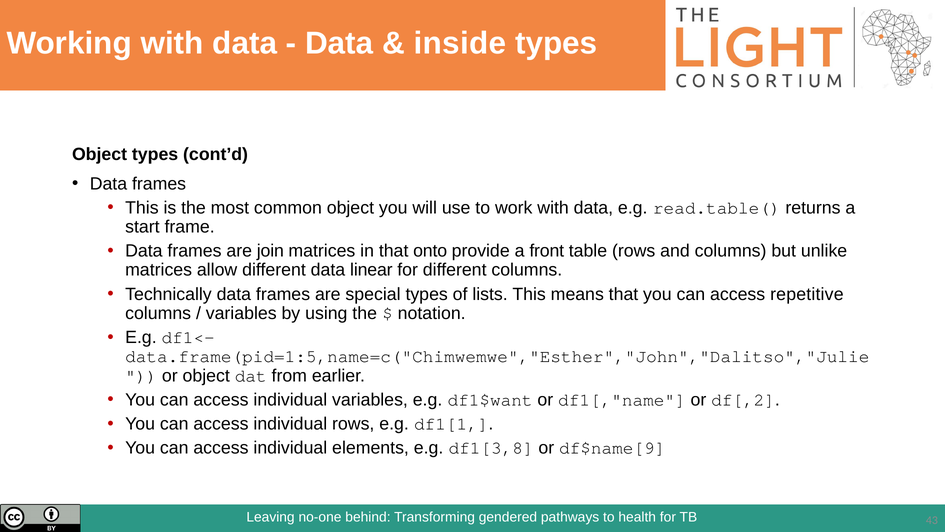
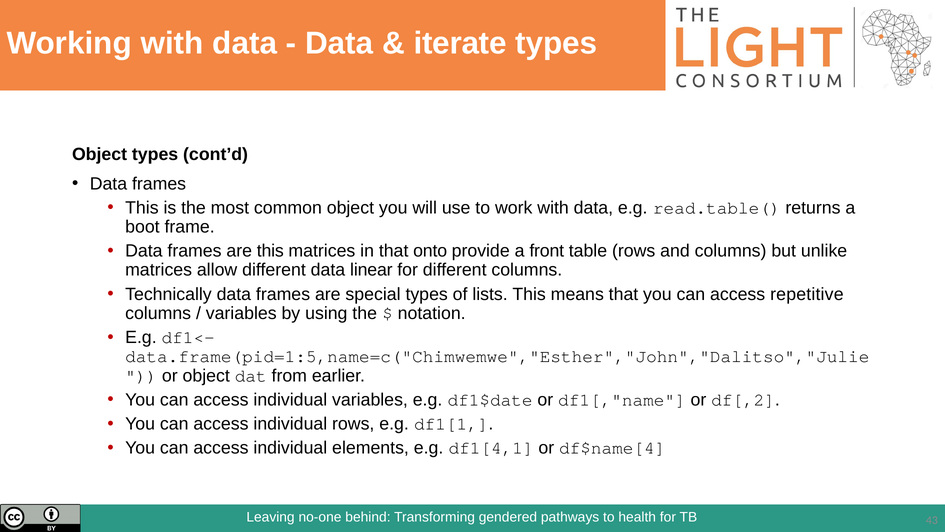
inside: inside -> iterate
start: start -> boot
are join: join -> this
df1$want: df1$want -> df1$date
df1[3,8: df1[3,8 -> df1[4,1
df$name[9: df$name[9 -> df$name[4
